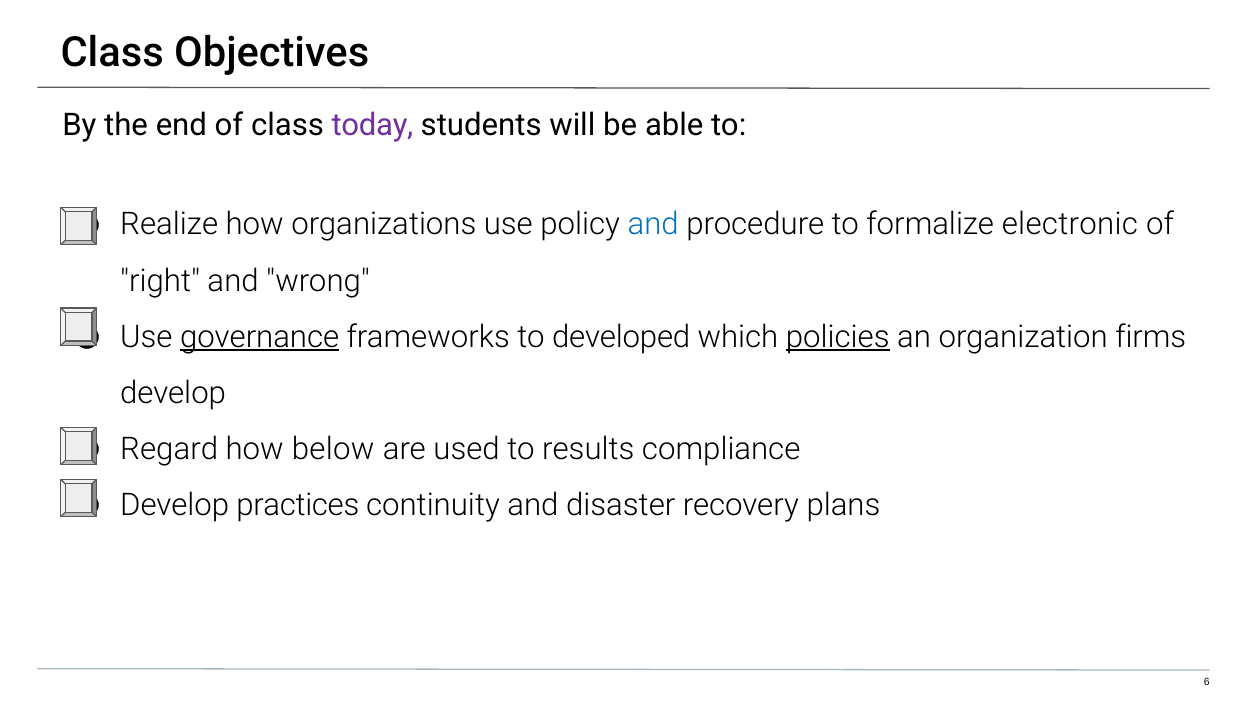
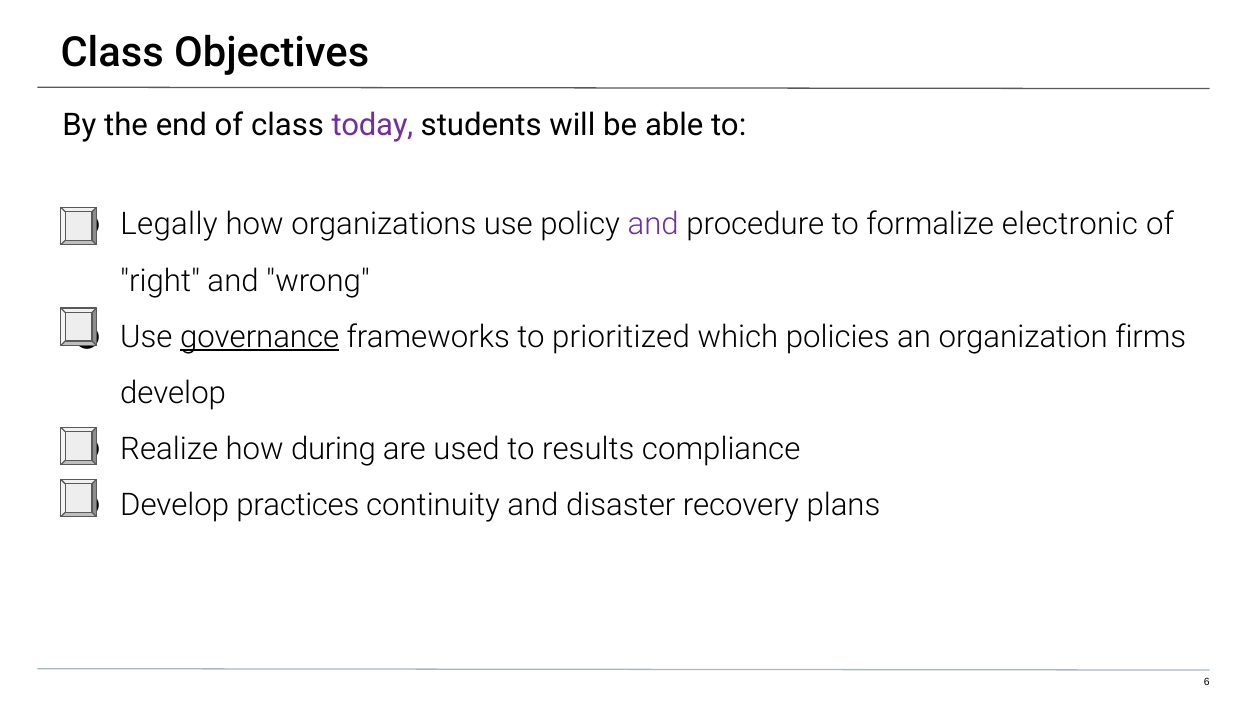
Realize: Realize -> Legally
and at (653, 225) colour: blue -> purple
developed: developed -> prioritized
policies underline: present -> none
Regard: Regard -> Realize
below: below -> during
